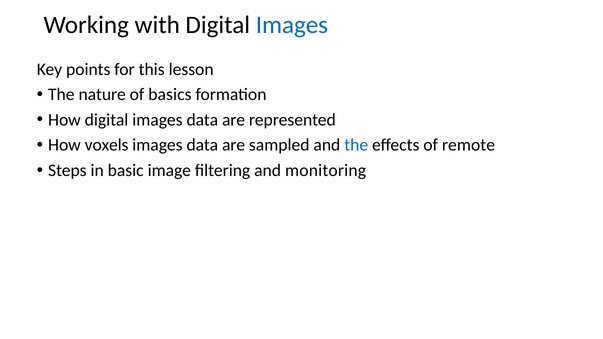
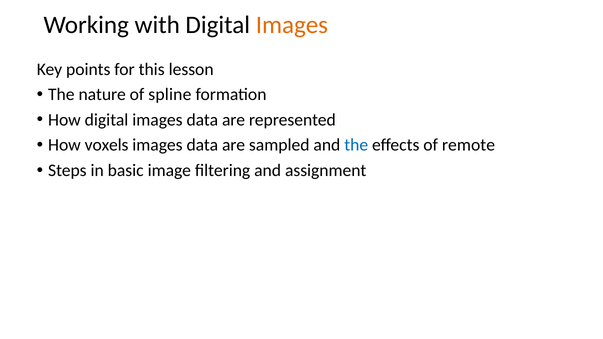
Images at (292, 25) colour: blue -> orange
basics: basics -> spline
monitoring: monitoring -> assignment
